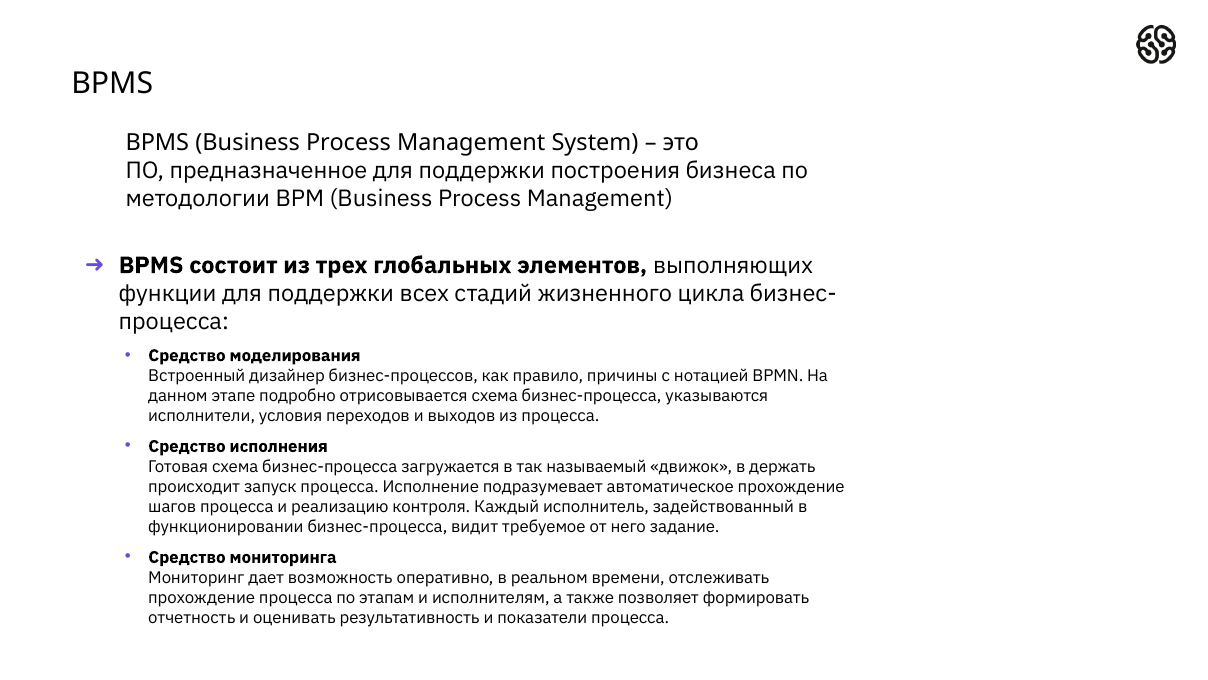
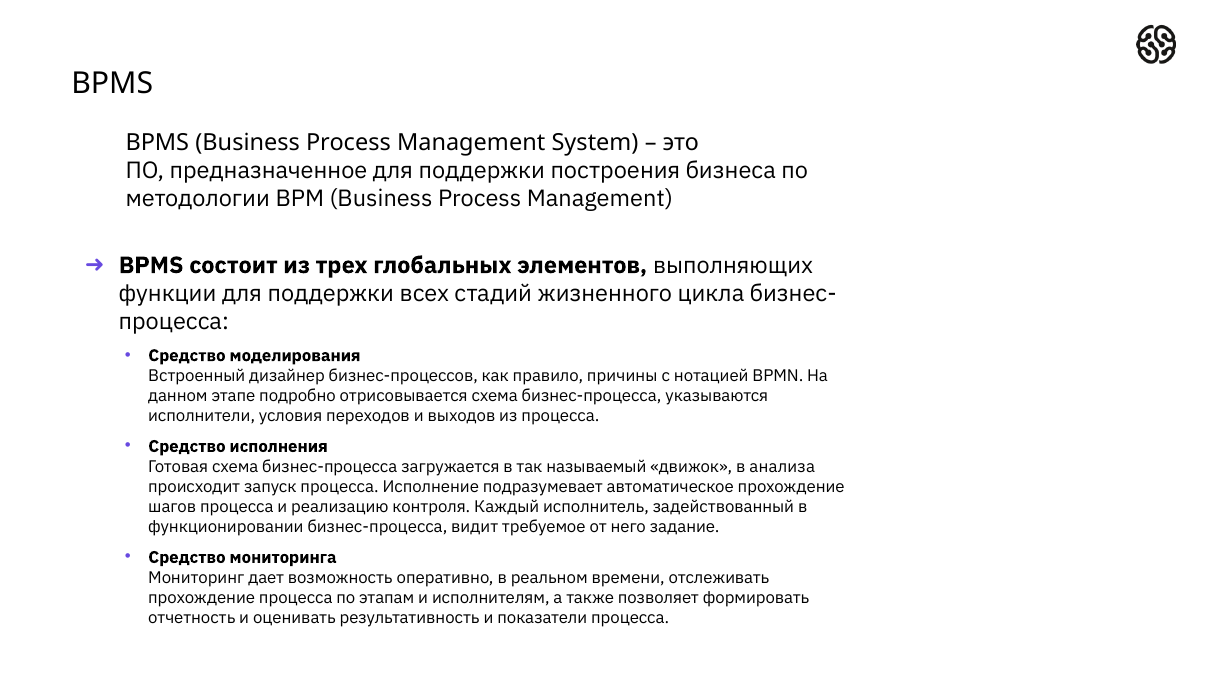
держать: держать -> анализа
